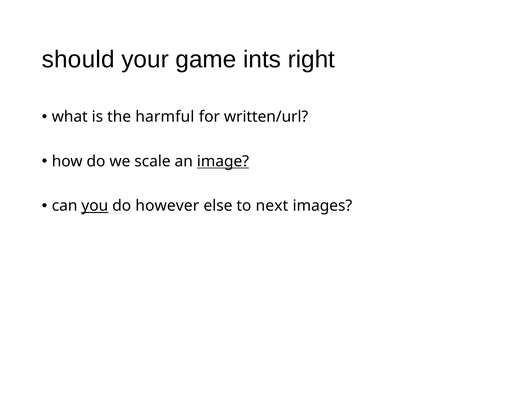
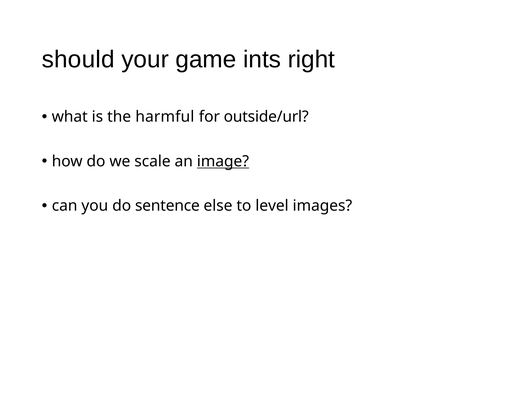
written/url: written/url -> outside/url
you underline: present -> none
however: however -> sentence
next: next -> level
